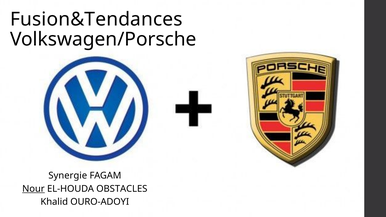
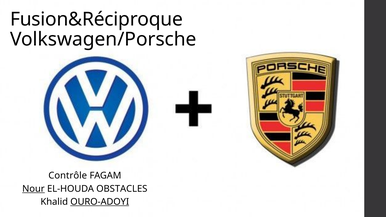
Fusion&Tendances: Fusion&Tendances -> Fusion&Réciproque
Synergie: Synergie -> Contrôle
OURO-ADOYI underline: none -> present
